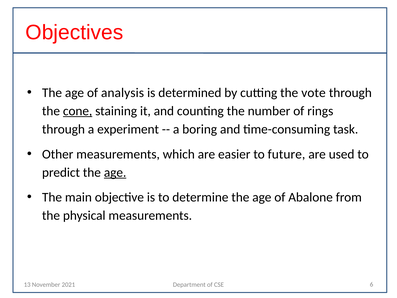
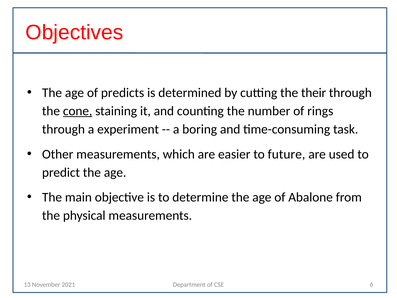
analysis: analysis -> predicts
vote: vote -> their
age at (115, 172) underline: present -> none
